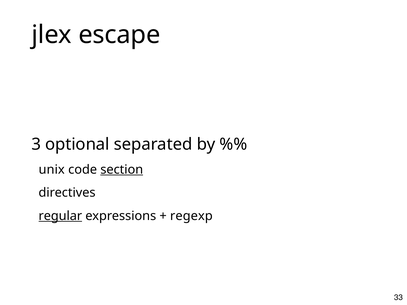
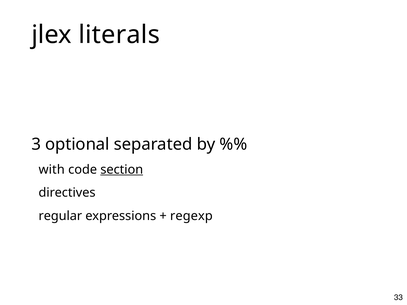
escape: escape -> literals
unix: unix -> with
regular underline: present -> none
